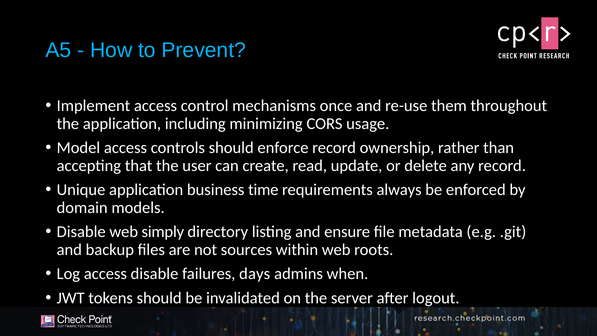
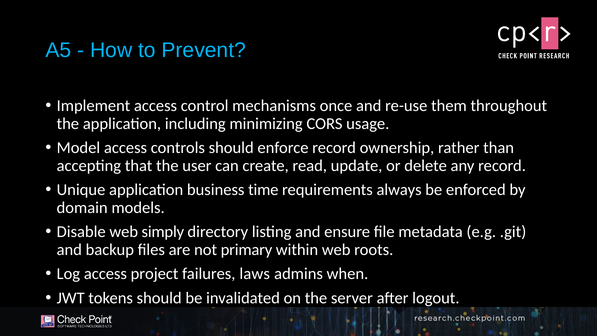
sources: sources -> primary
access disable: disable -> project
days: days -> laws
